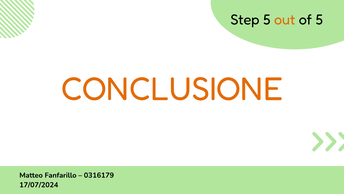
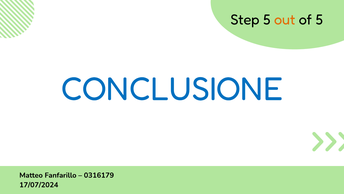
CONCLUSIONE colour: orange -> blue
